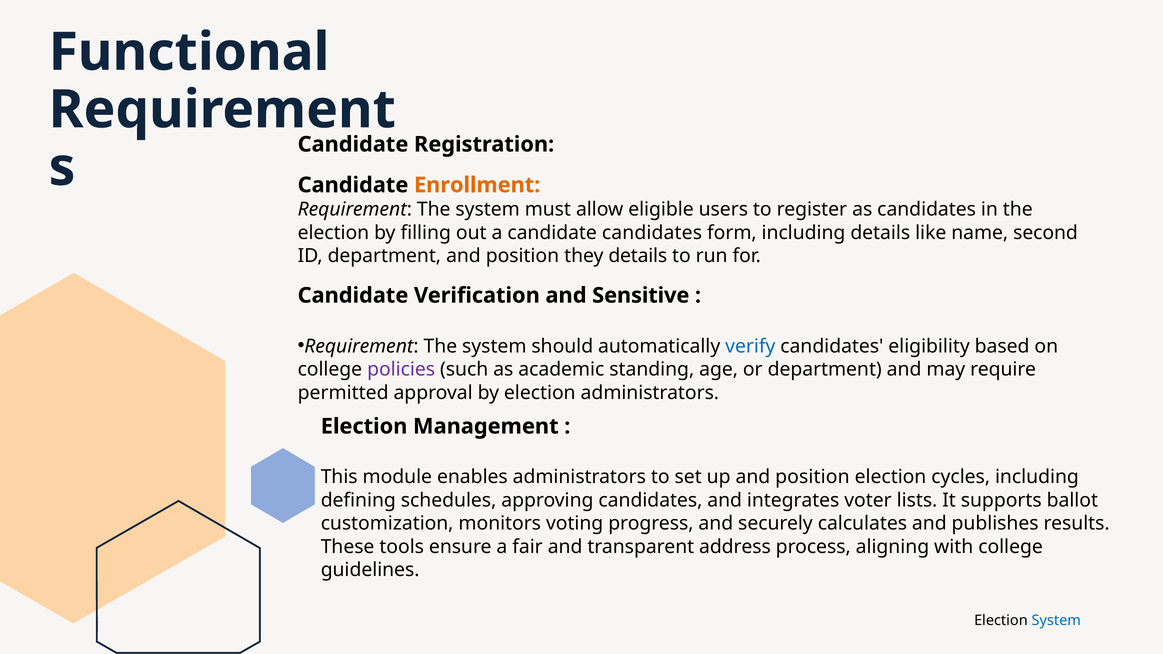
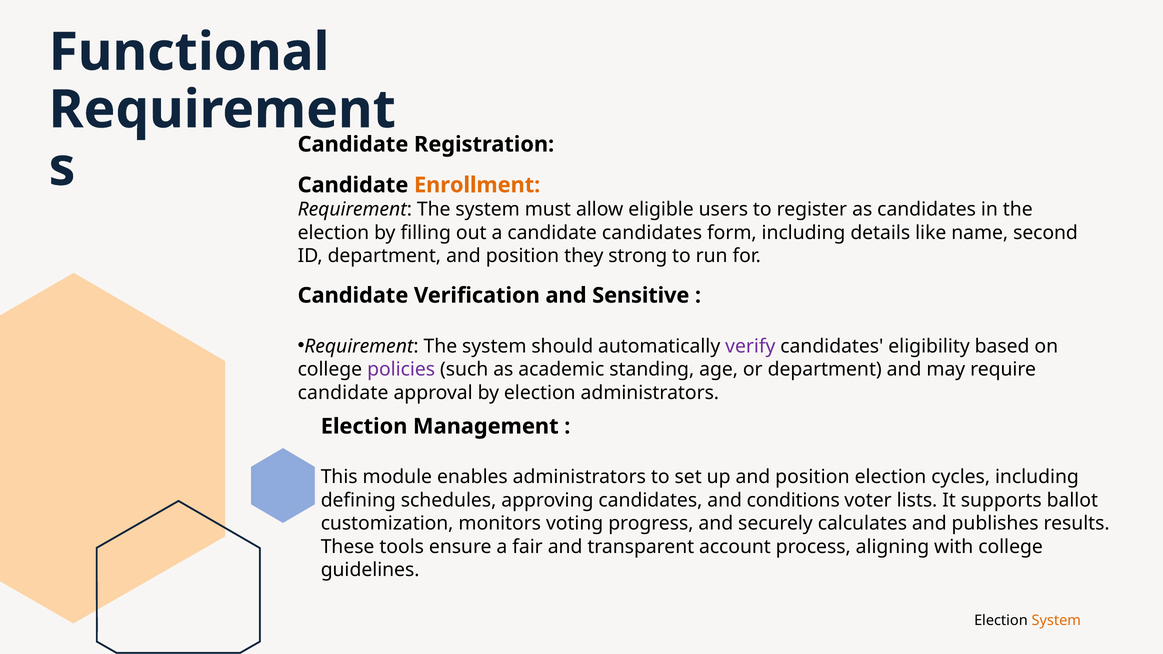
they details: details -> strong
verify colour: blue -> purple
permitted at (343, 393): permitted -> candidate
integrates: integrates -> conditions
address: address -> account
System at (1056, 621) colour: blue -> orange
